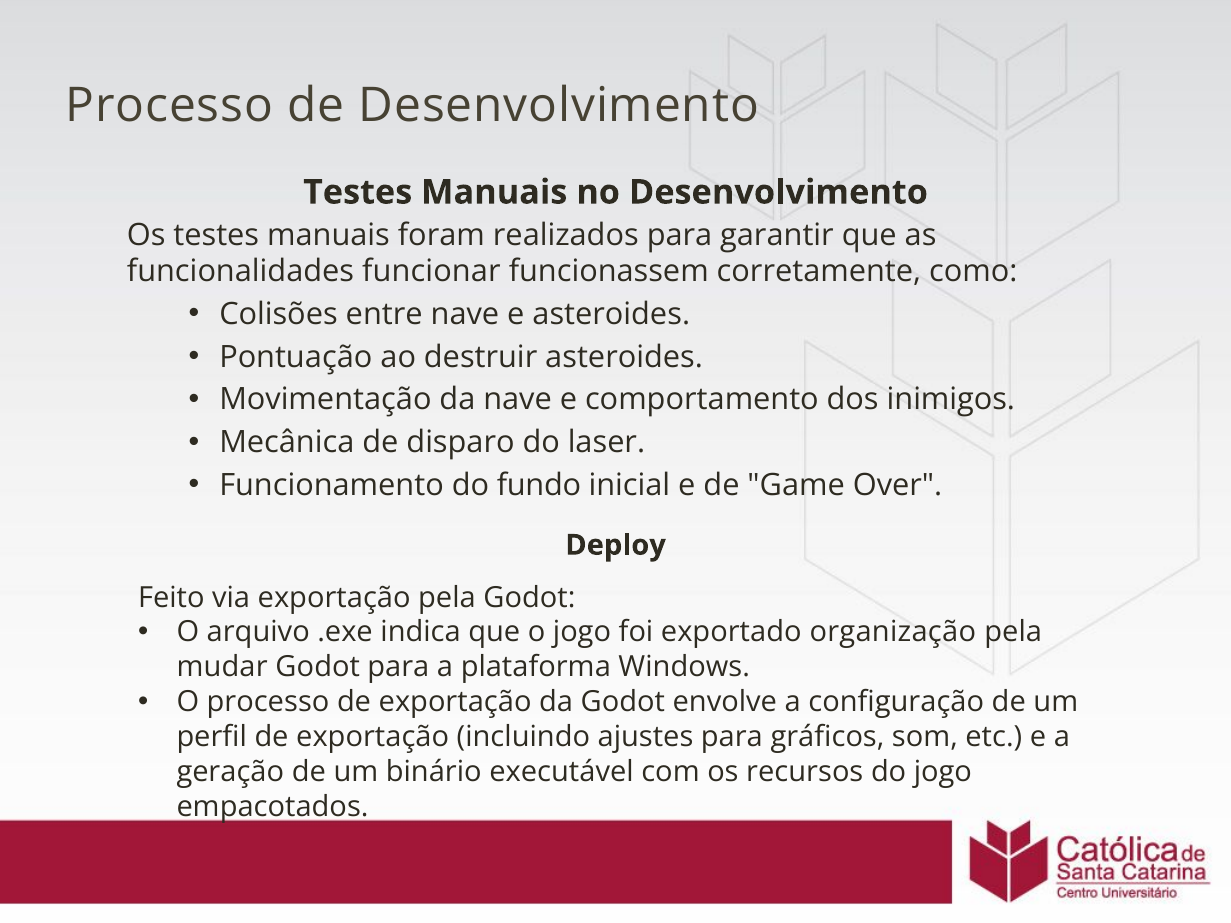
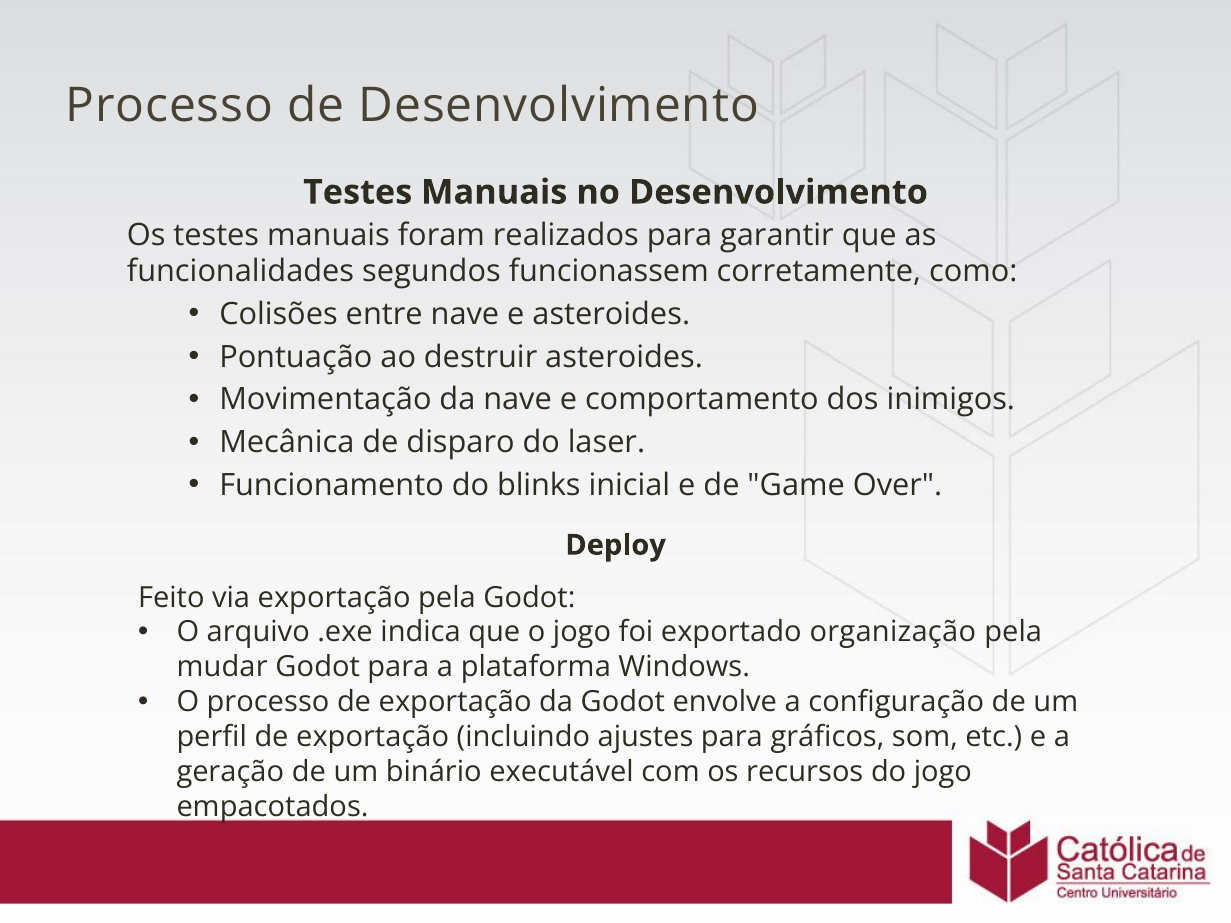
funcionar: funcionar -> segundos
fundo: fundo -> blinks
